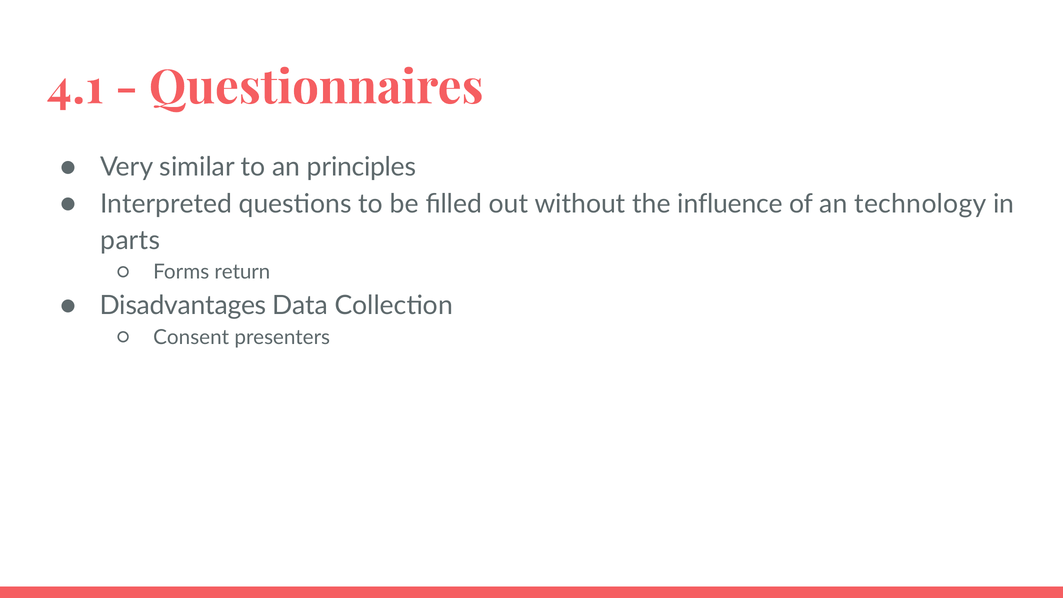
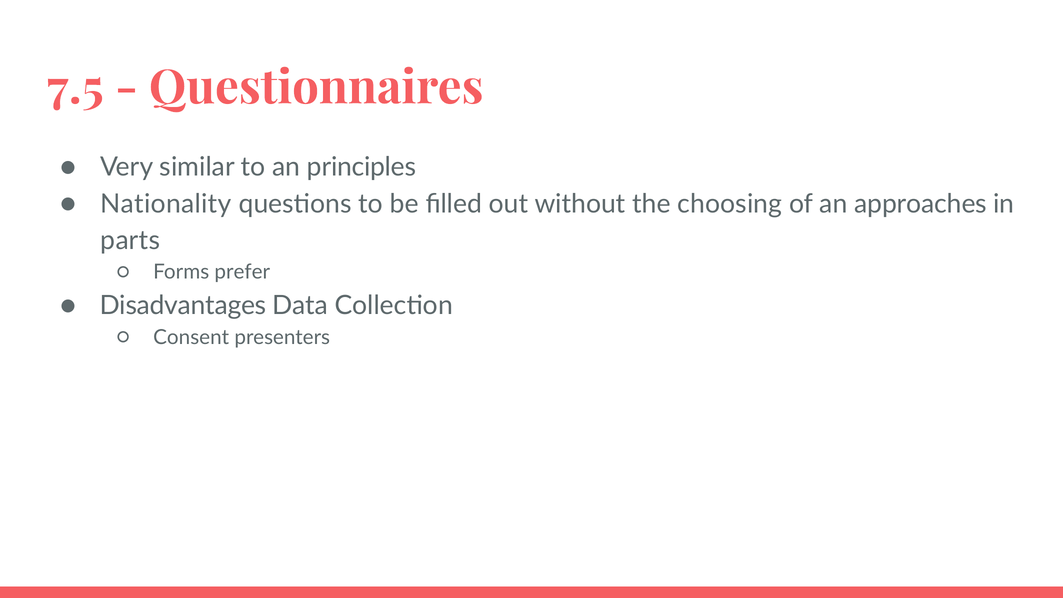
4.1: 4.1 -> 7.5
Interpreted: Interpreted -> Nationality
influence: influence -> choosing
technology: technology -> approaches
return: return -> prefer
